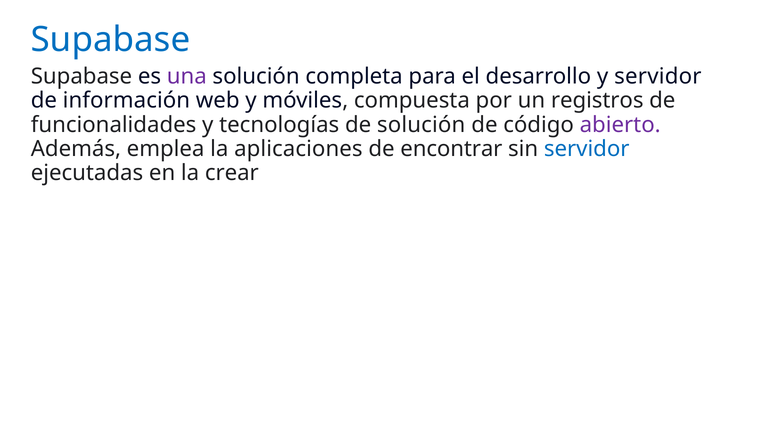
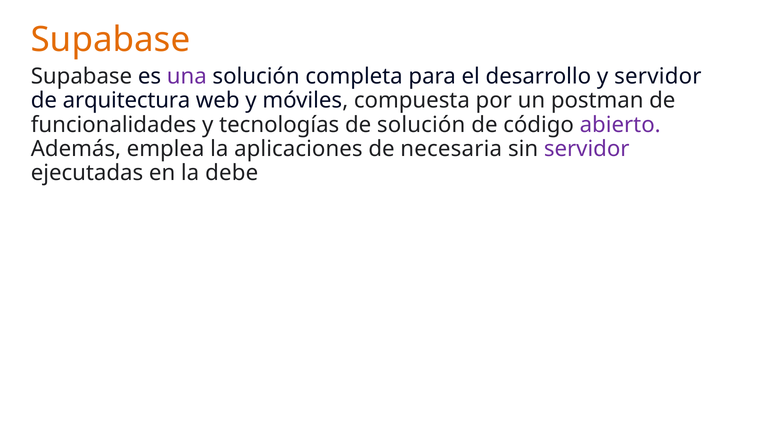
Supabase at (111, 40) colour: blue -> orange
información: información -> arquitectura
registros: registros -> postman
encontrar: encontrar -> necesaria
servidor at (587, 149) colour: blue -> purple
crear: crear -> debe
